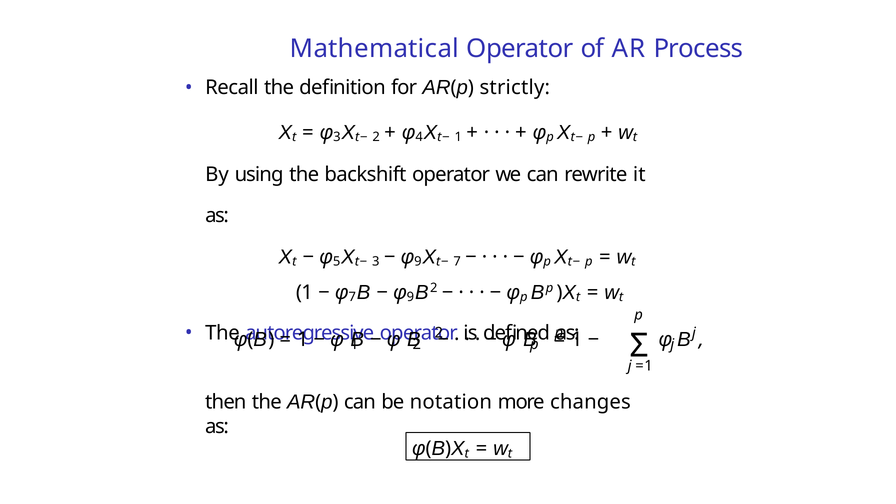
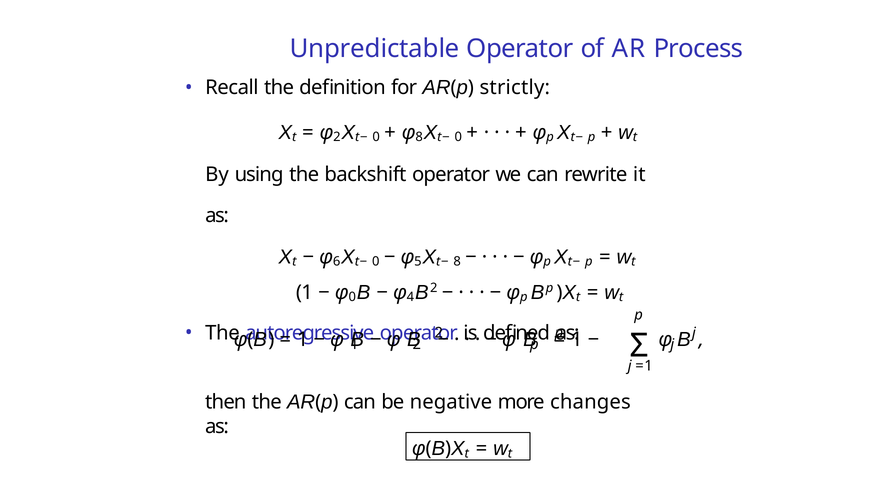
Mathematical: Mathematical -> Unpredictable
φ 3: 3 -> 2
2 at (376, 137): 2 -> 0
φ 4: 4 -> 8
1 at (458, 137): 1 -> 0
5: 5 -> 6
3 at (376, 262): 3 -> 0
9 at (418, 262): 9 -> 5
7 at (457, 262): 7 -> 8
φ 7: 7 -> 0
9 at (410, 297): 9 -> 4
notation: notation -> negative
